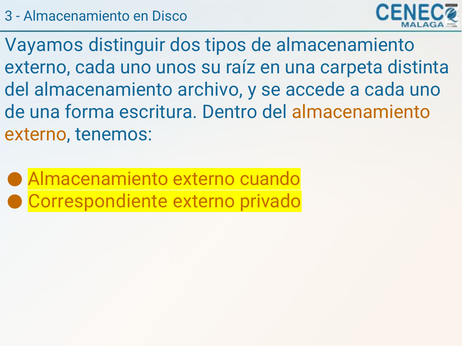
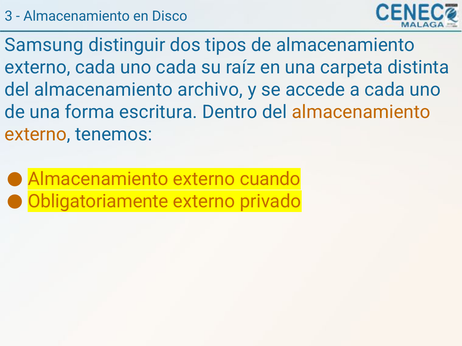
Vayamos: Vayamos -> Samsung
uno unos: unos -> cada
Correspondiente: Correspondiente -> Obligatoriamente
